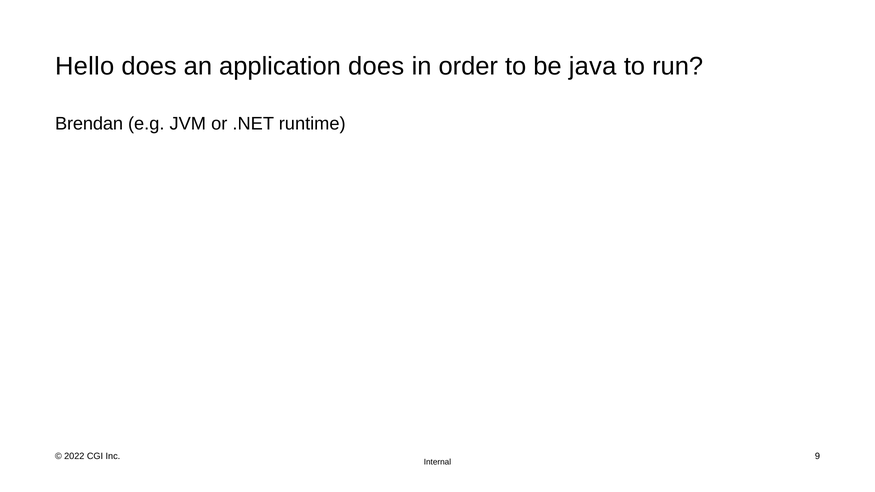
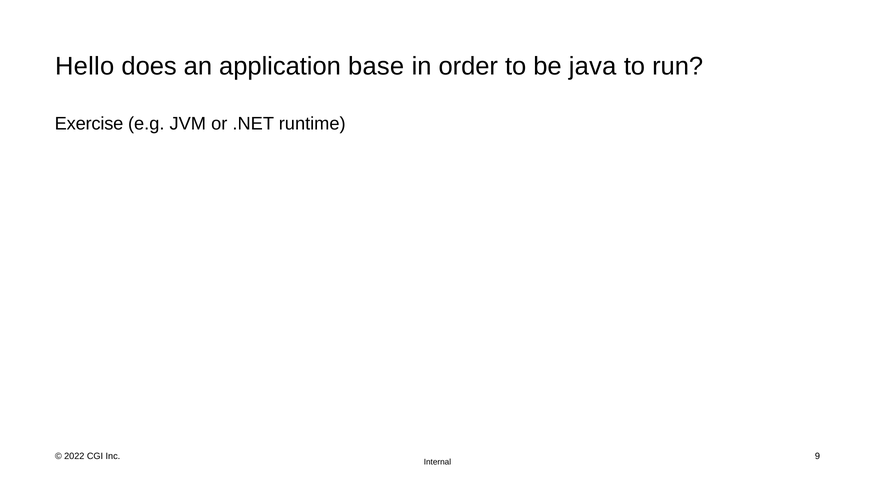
application does: does -> base
Brendan: Brendan -> Exercise
